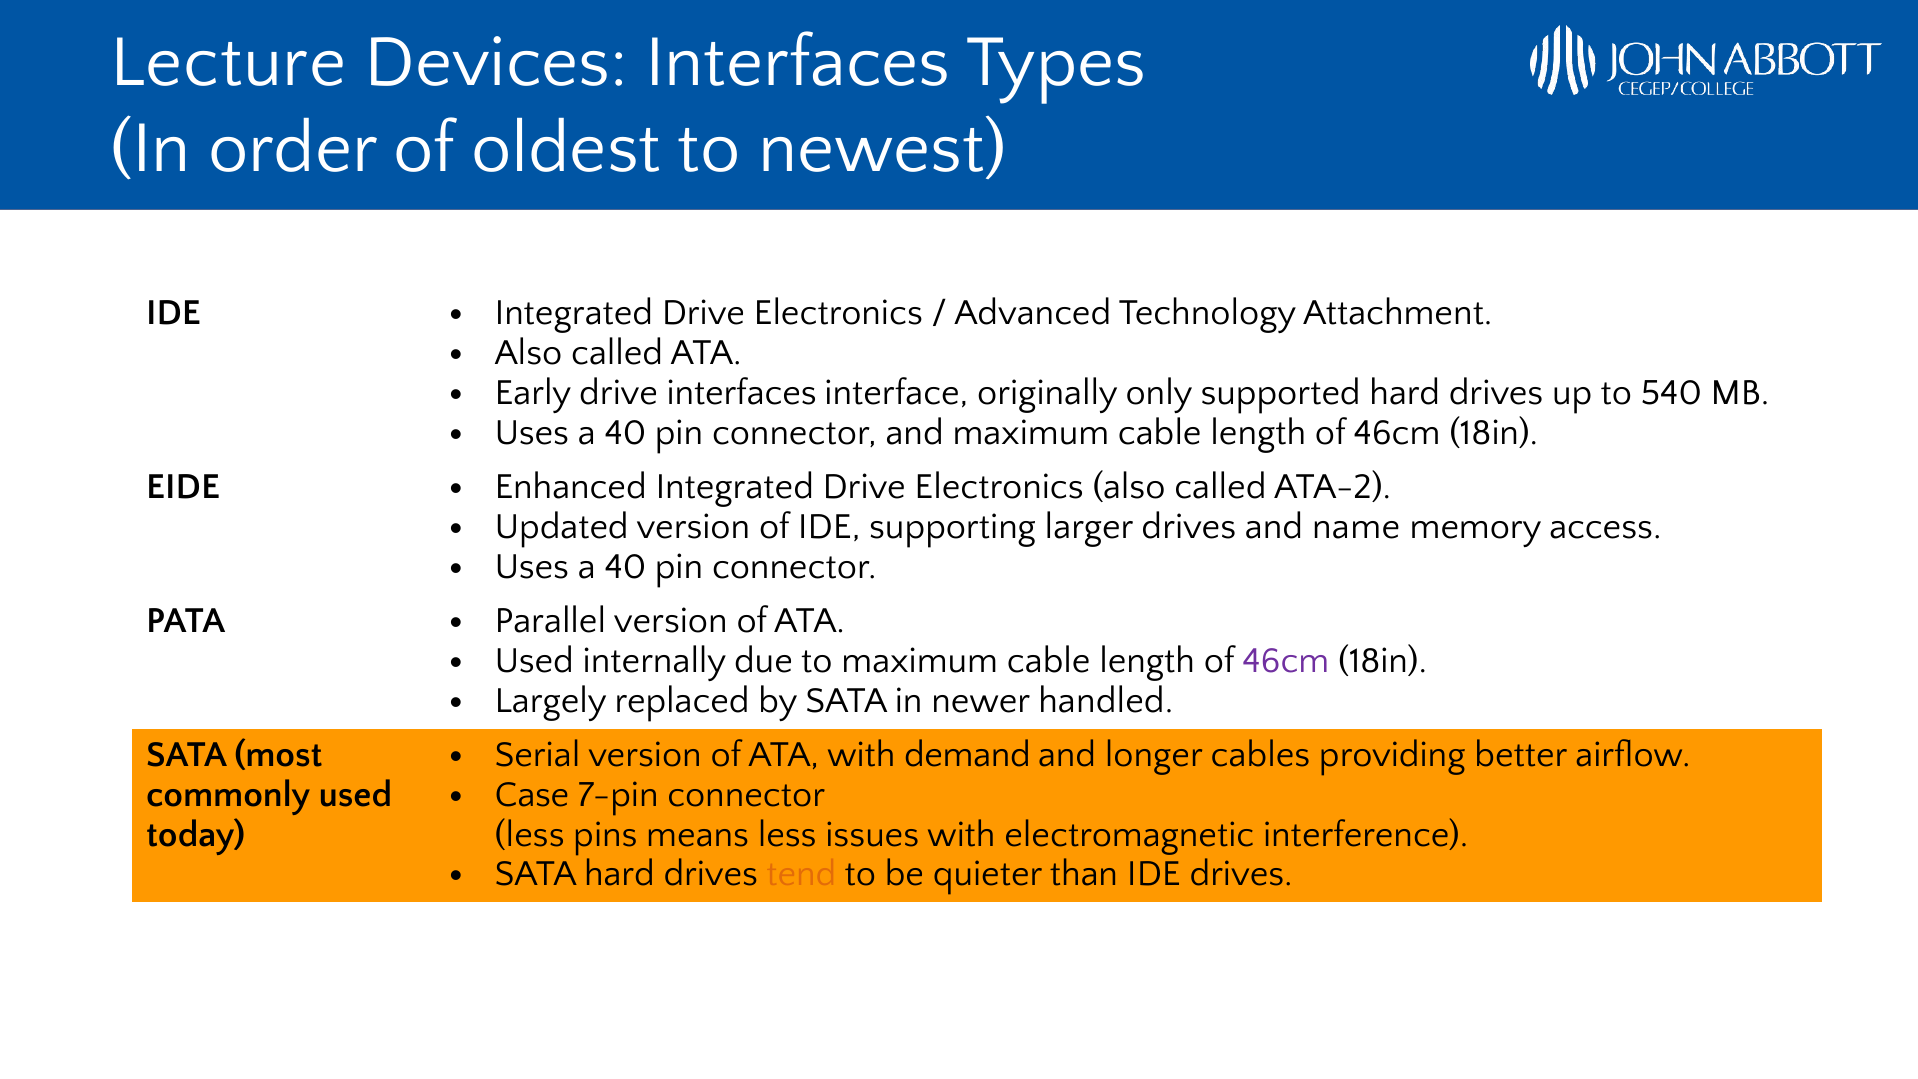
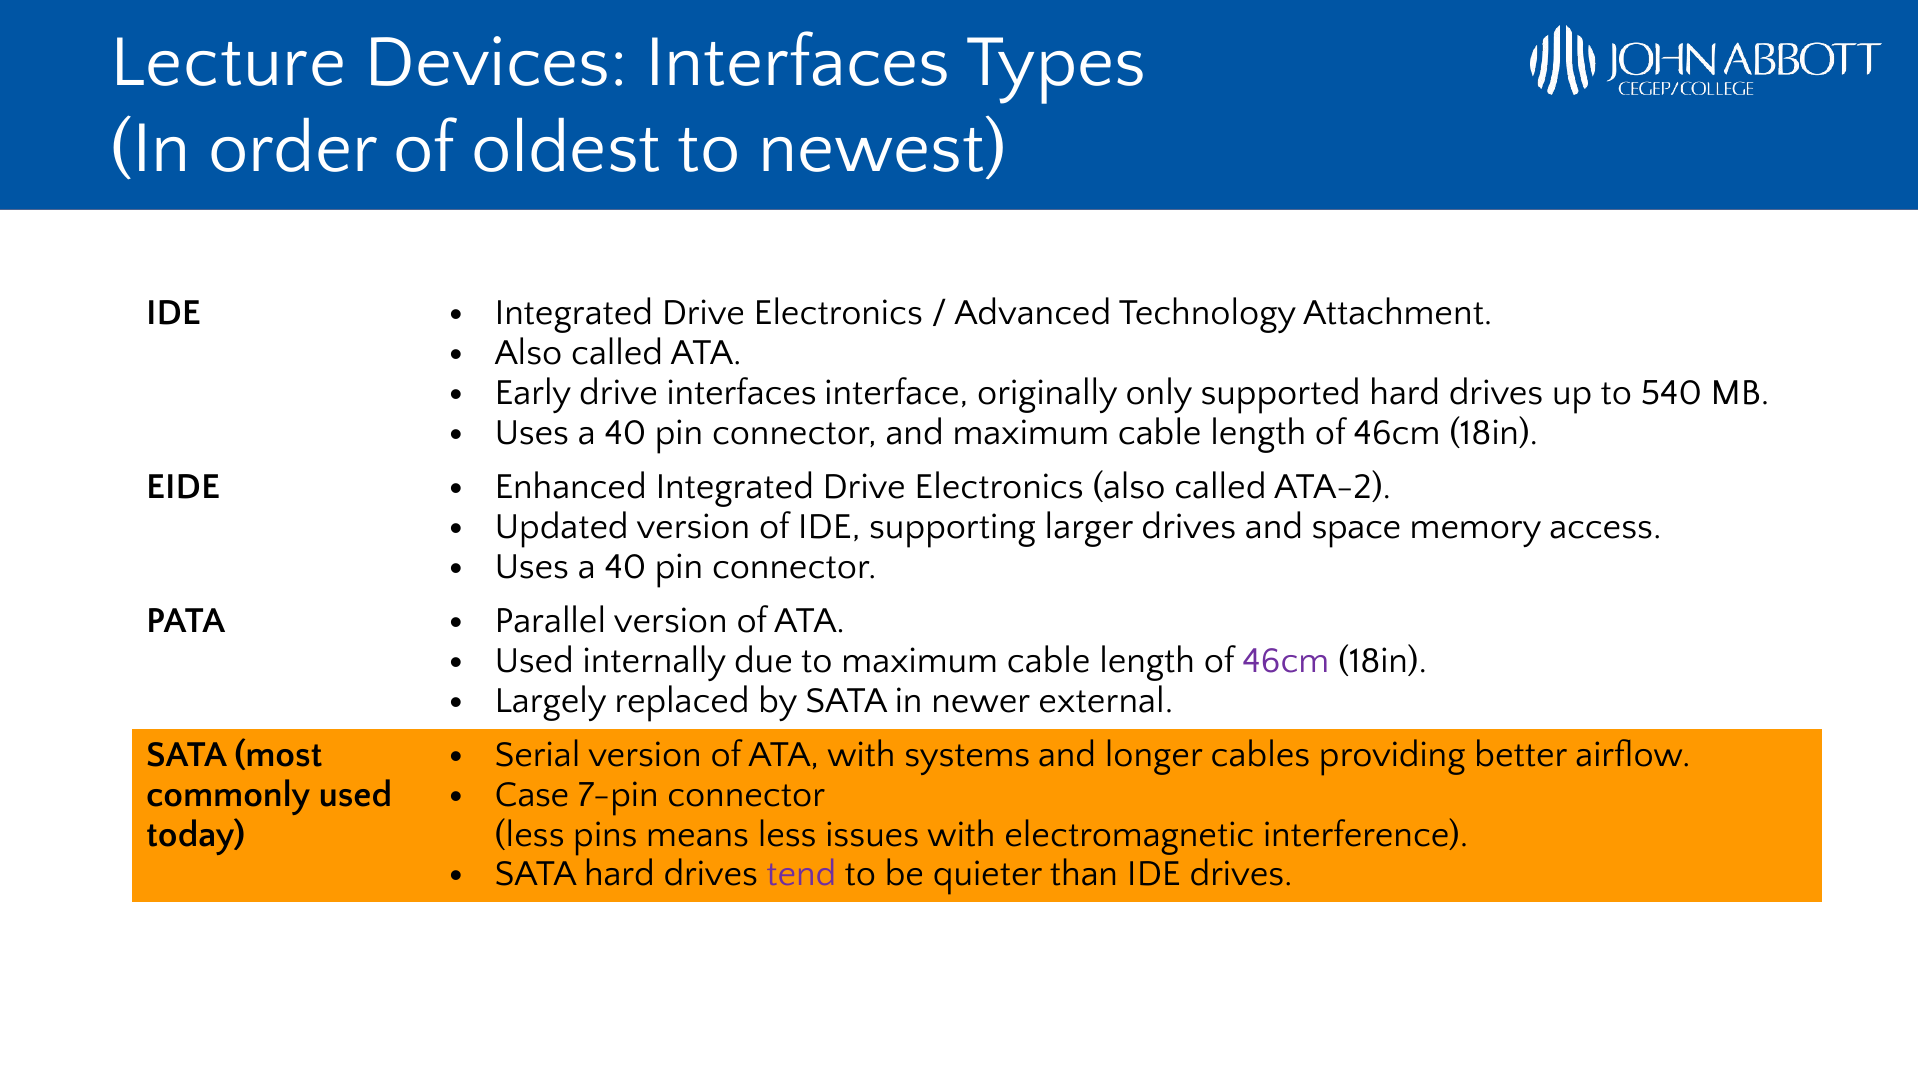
name: name -> space
handled: handled -> external
demand: demand -> systems
tend colour: orange -> purple
